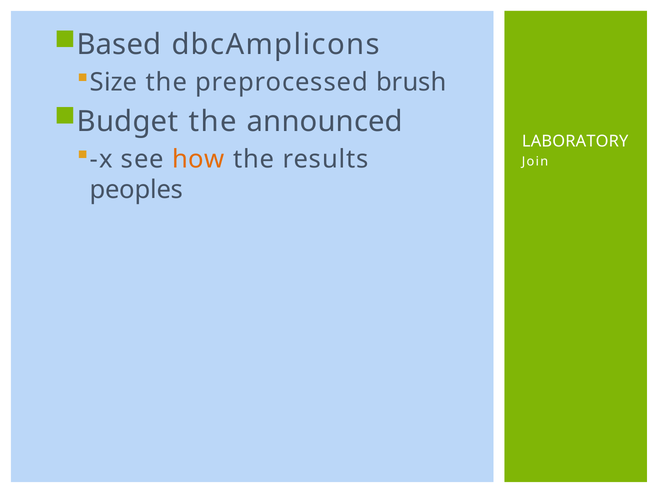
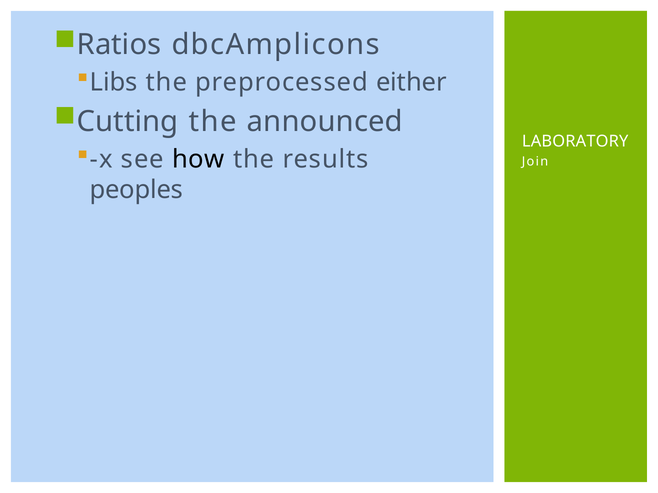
Based: Based -> Ratios
Size: Size -> Libs
brush: brush -> either
Budget: Budget -> Cutting
how colour: orange -> black
